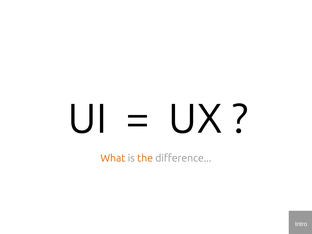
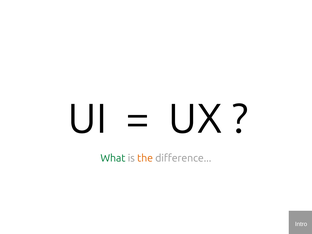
What colour: orange -> green
